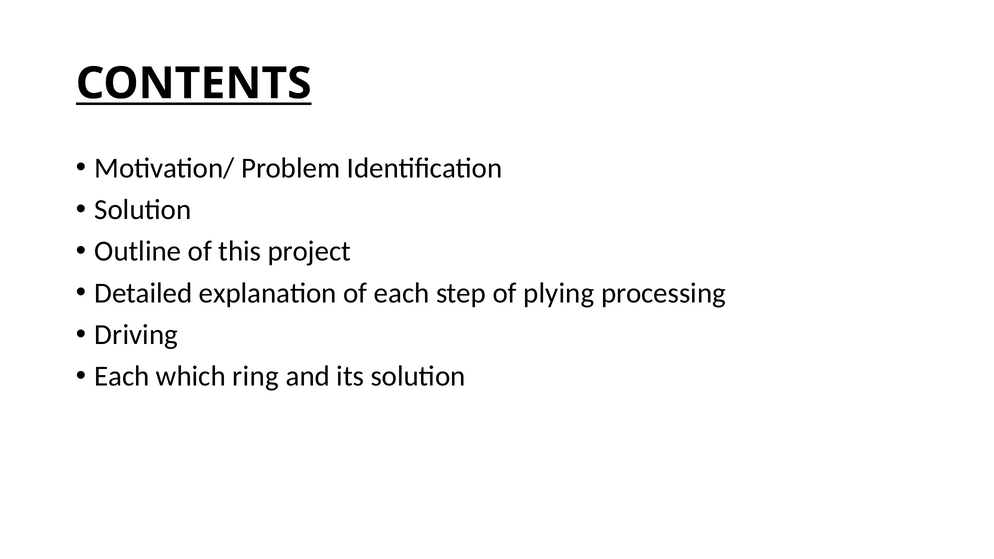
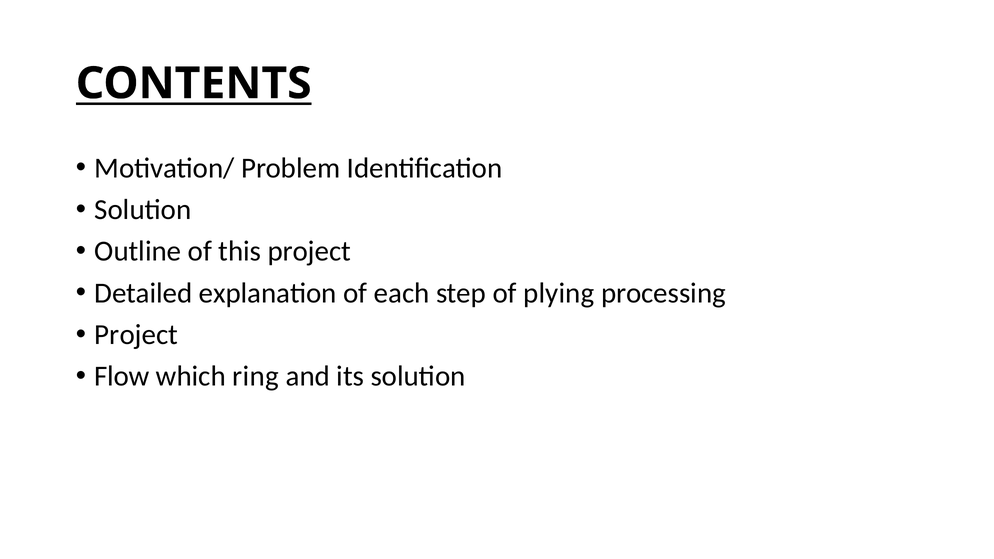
Driving at (136, 335): Driving -> Project
Each at (122, 376): Each -> Flow
